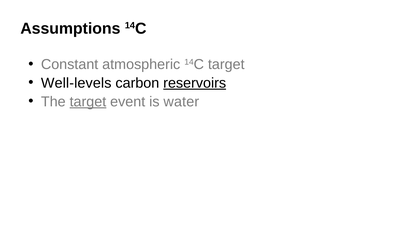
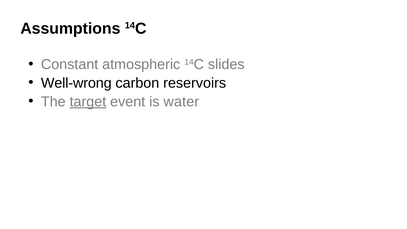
14C target: target -> slides
Well-levels: Well-levels -> Well-wrong
reservoirs underline: present -> none
